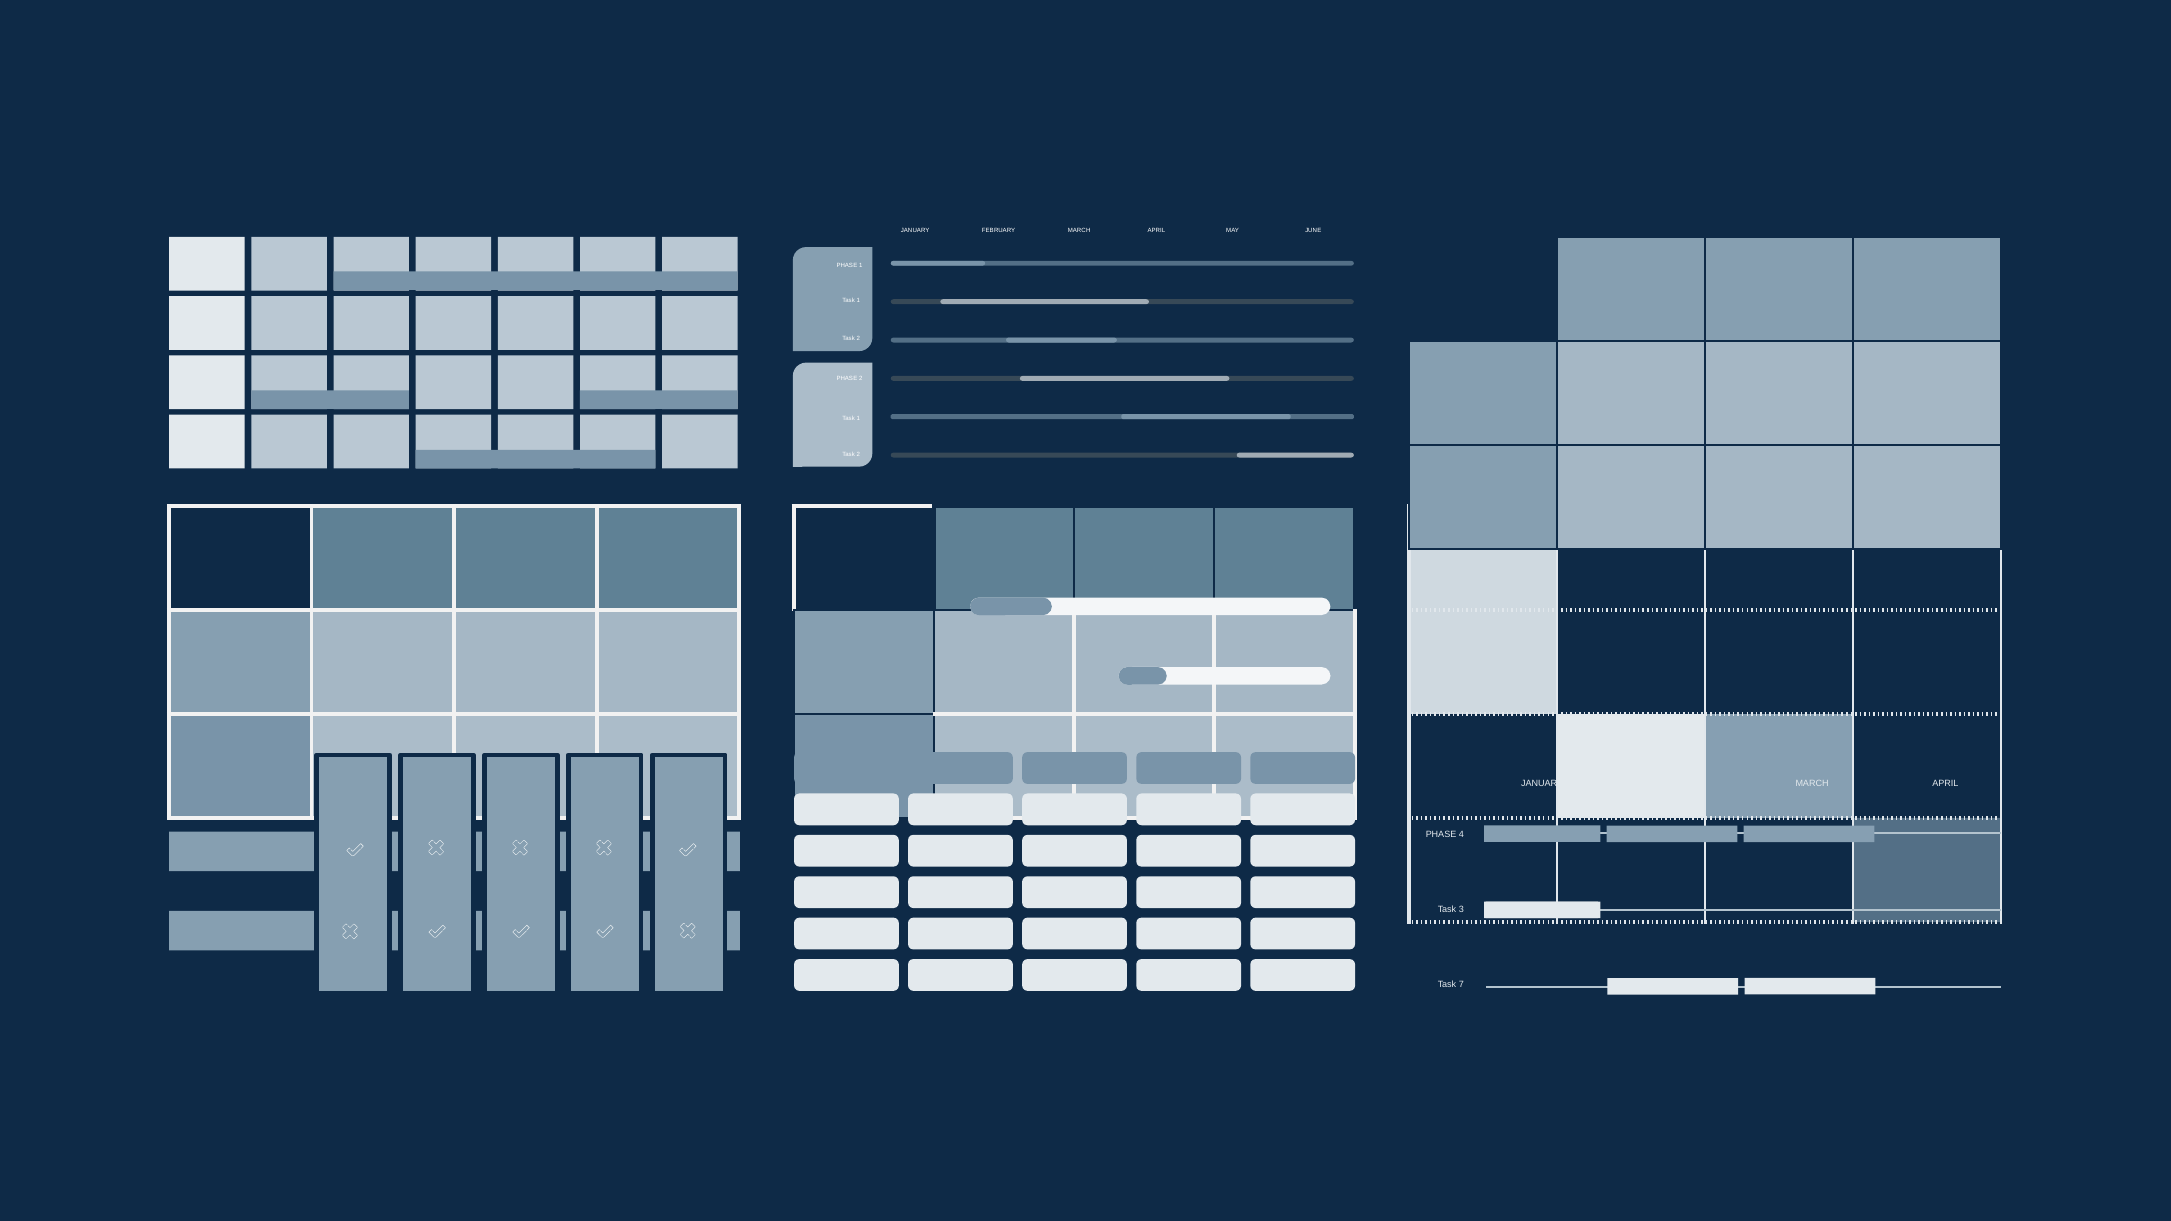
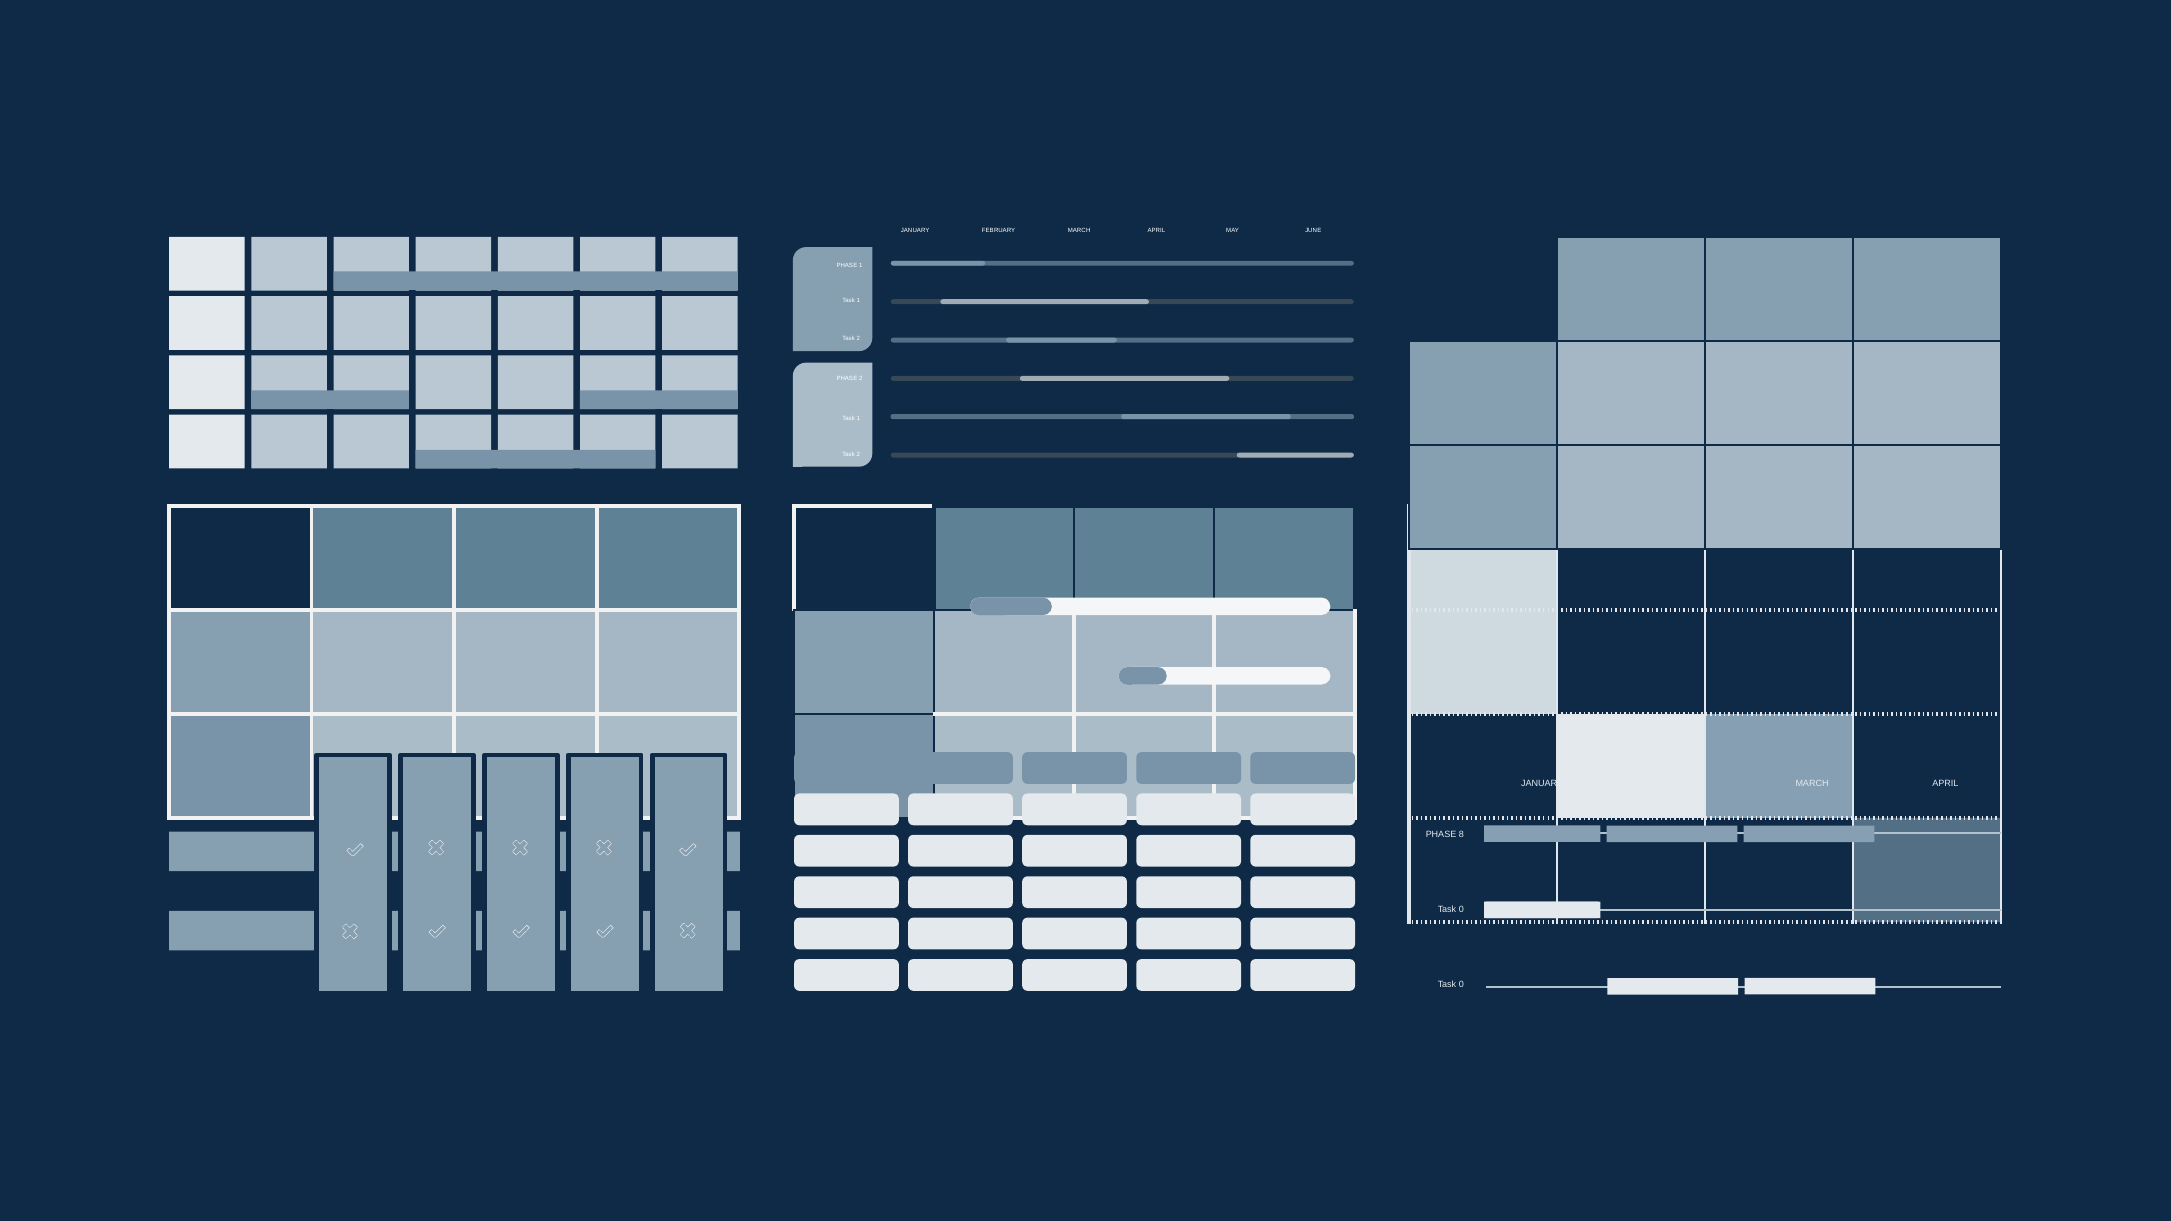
4: 4 -> 8
3 at (1461, 909): 3 -> 0
7 at (1461, 984): 7 -> 0
